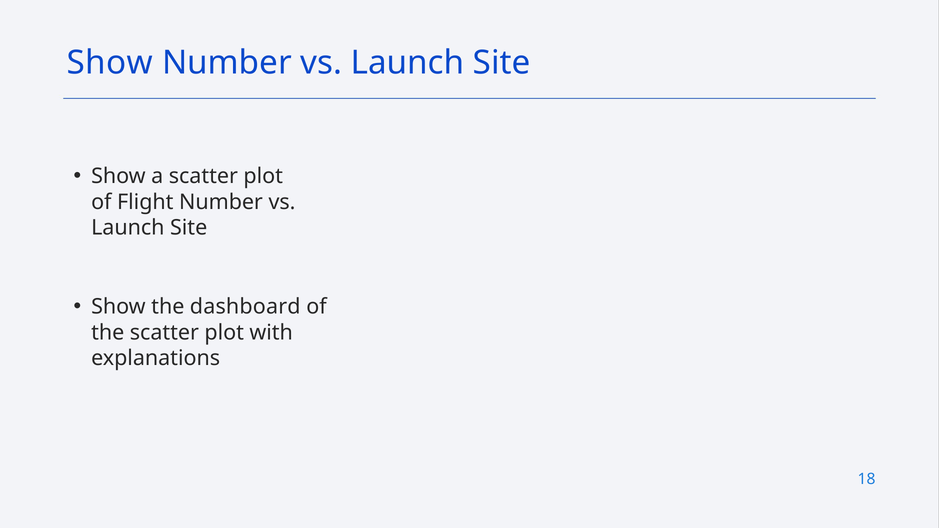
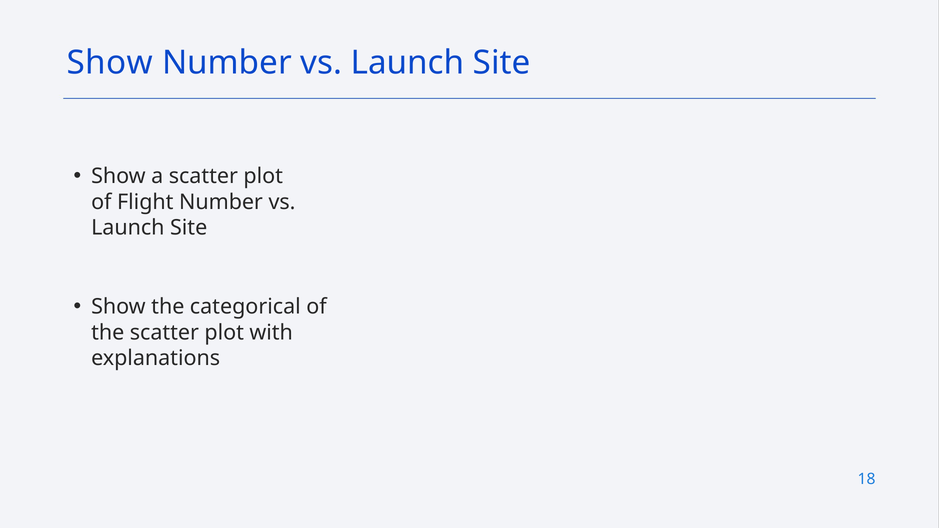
dashboard: dashboard -> categorical
